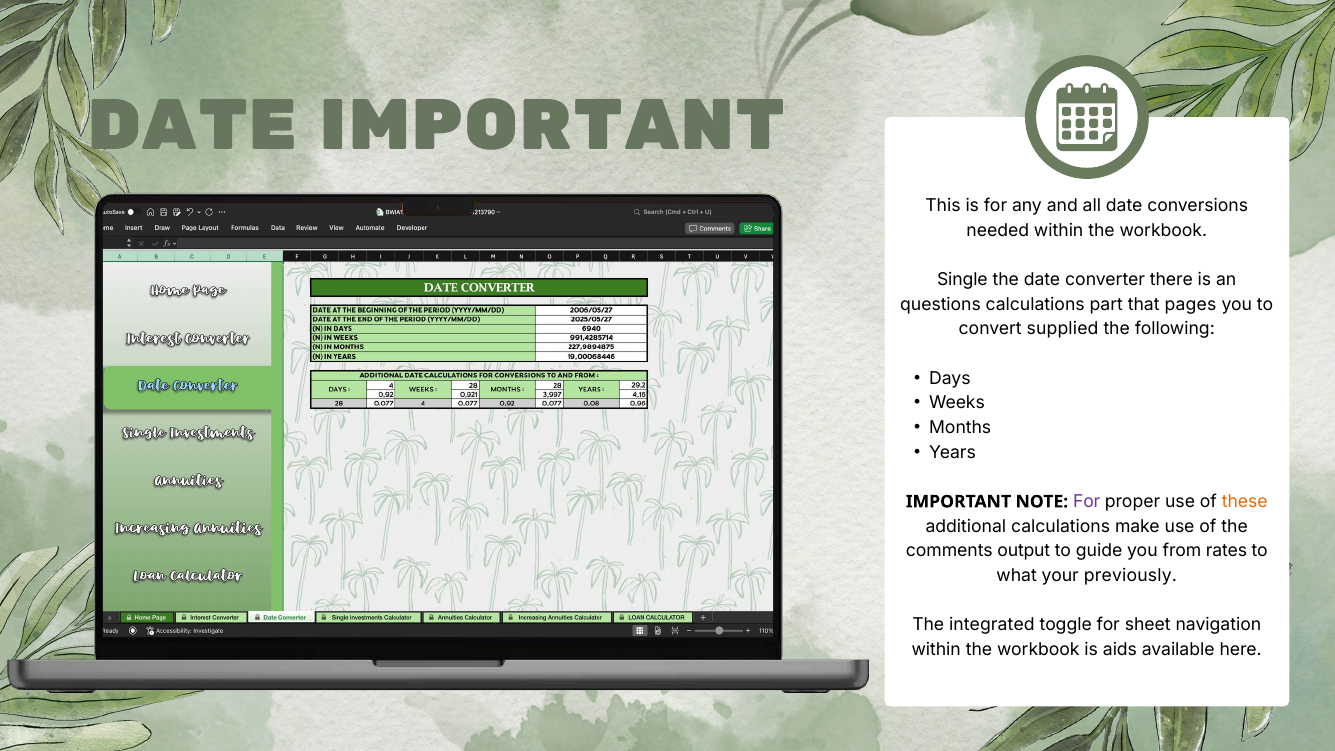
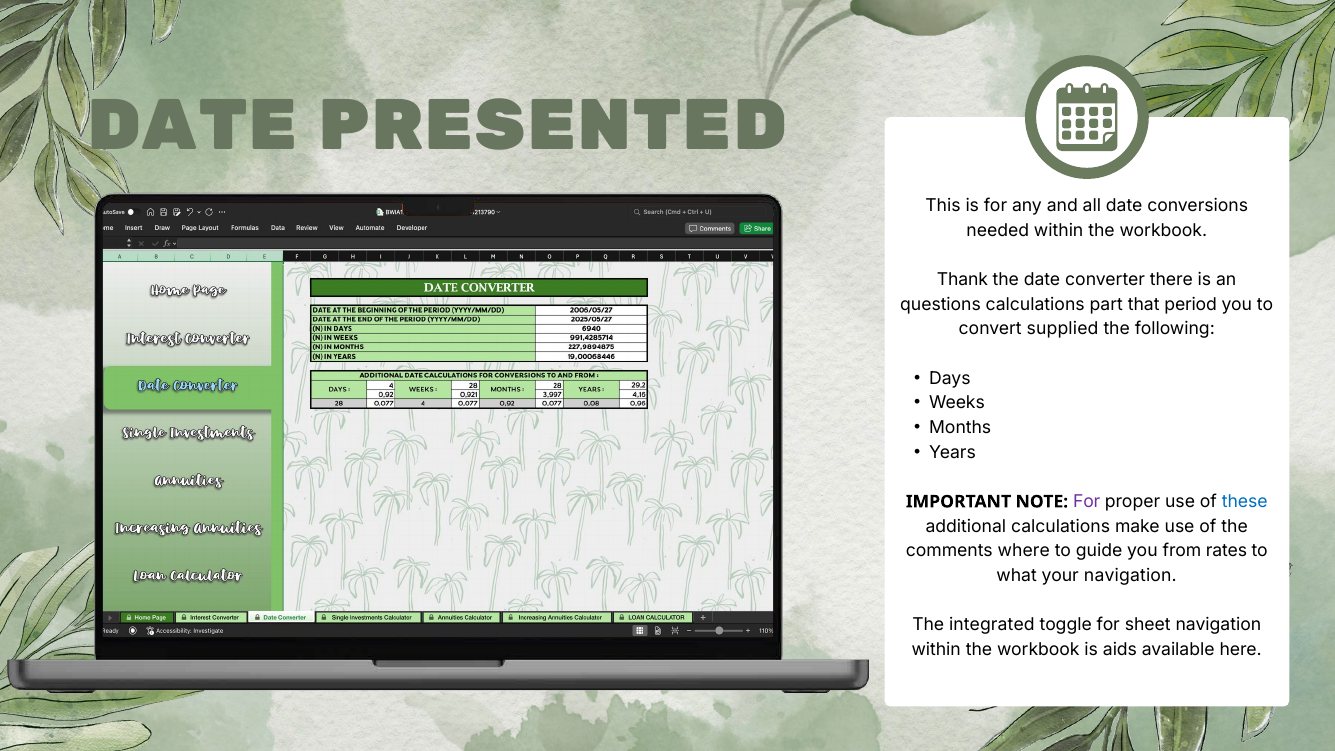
DATE IMPORTANT: IMPORTANT -> PRESENTED
Single: Single -> Thank
pages: pages -> period
these colour: orange -> blue
output: output -> where
your previously: previously -> navigation
